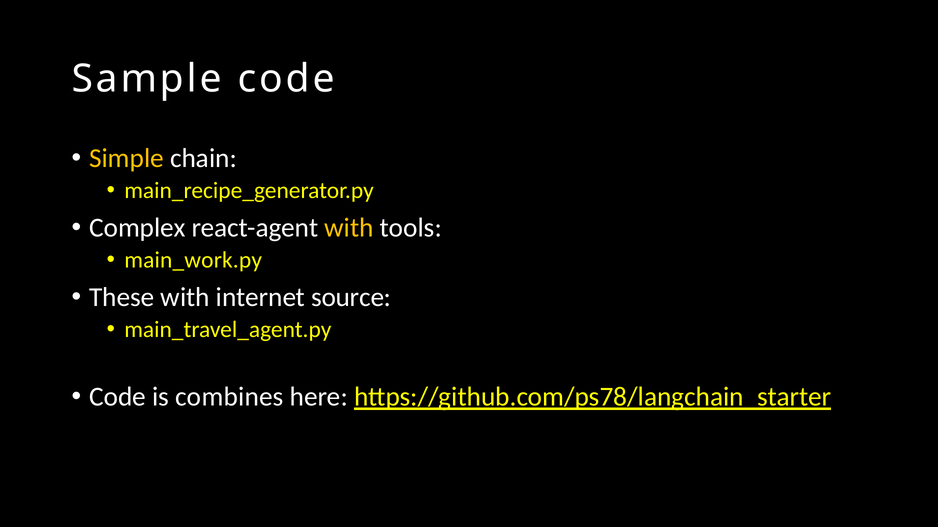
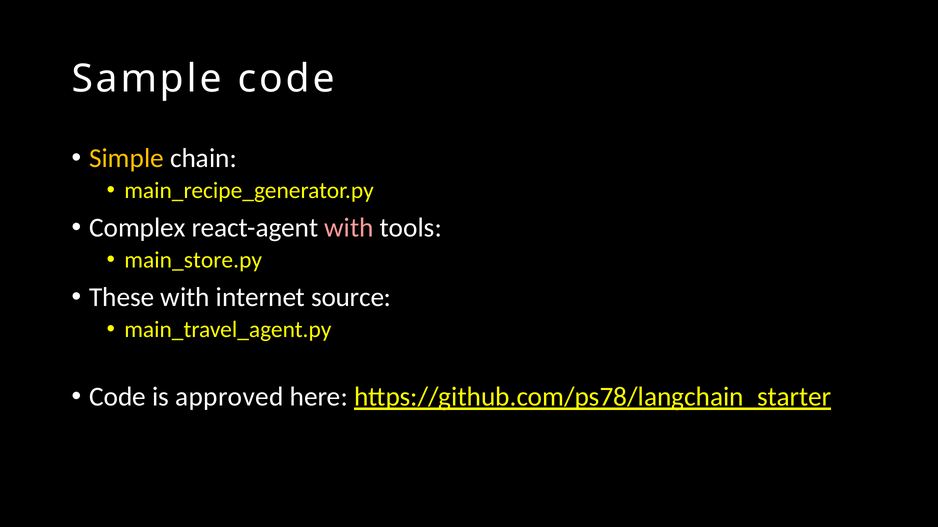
with at (349, 228) colour: yellow -> pink
main_work.py: main_work.py -> main_store.py
combines: combines -> approved
